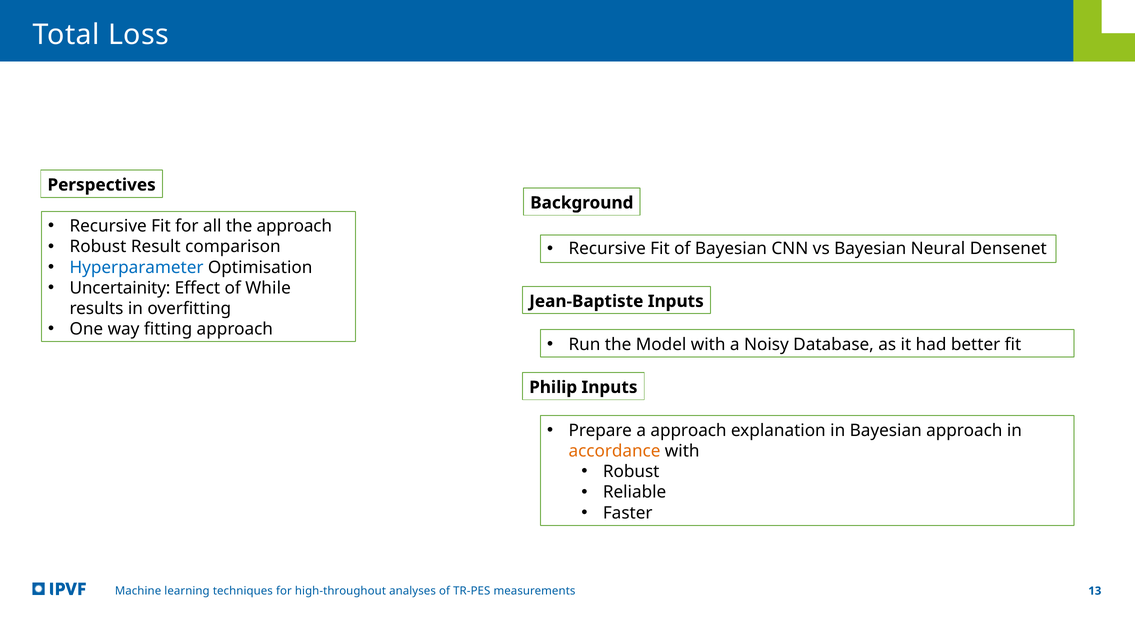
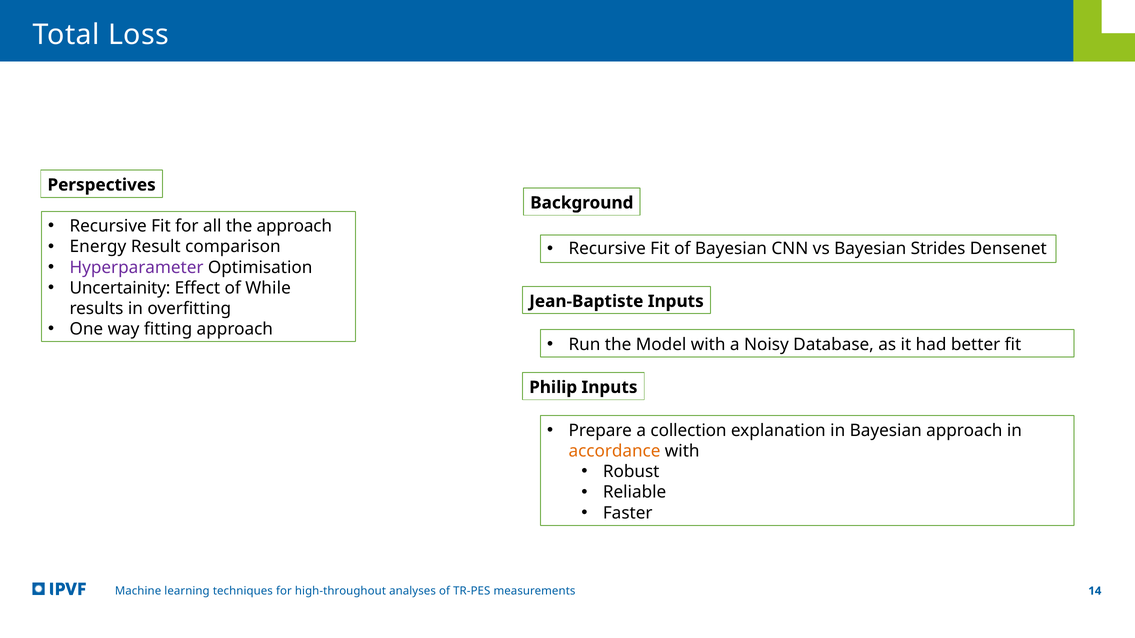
Robust at (98, 247): Robust -> Energy
Neural: Neural -> Strides
Hyperparameter colour: blue -> purple
a approach: approach -> collection
13: 13 -> 14
